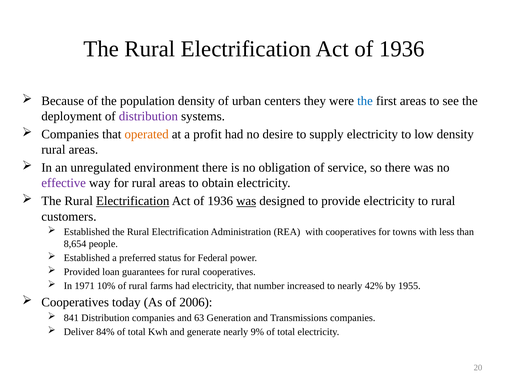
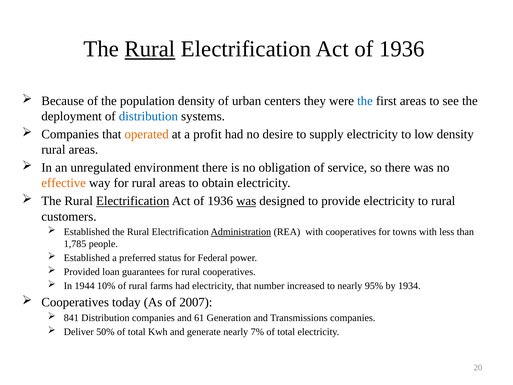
Rural at (150, 49) underline: none -> present
distribution at (148, 116) colour: purple -> blue
effective colour: purple -> orange
Administration underline: none -> present
8,654: 8,654 -> 1,785
1971: 1971 -> 1944
42%: 42% -> 95%
1955: 1955 -> 1934
2006: 2006 -> 2007
63: 63 -> 61
84%: 84% -> 50%
9%: 9% -> 7%
